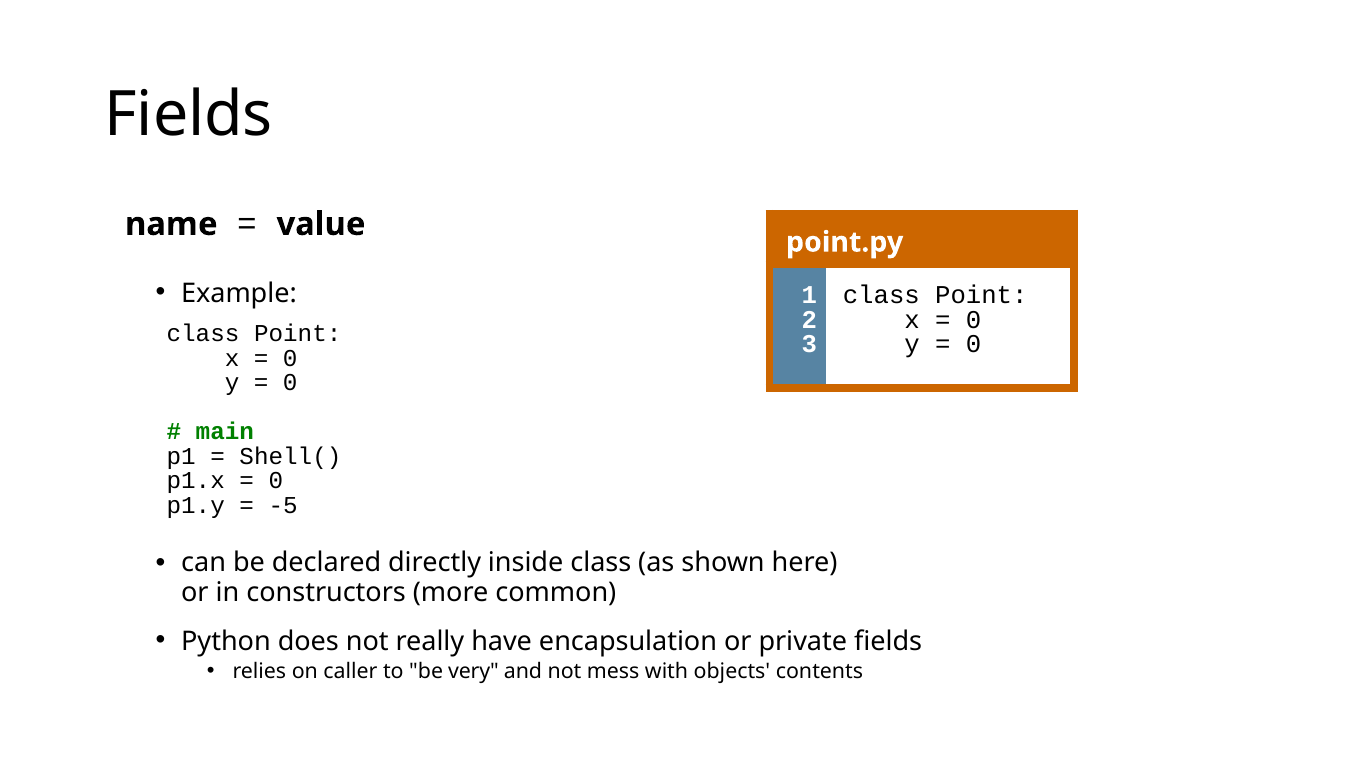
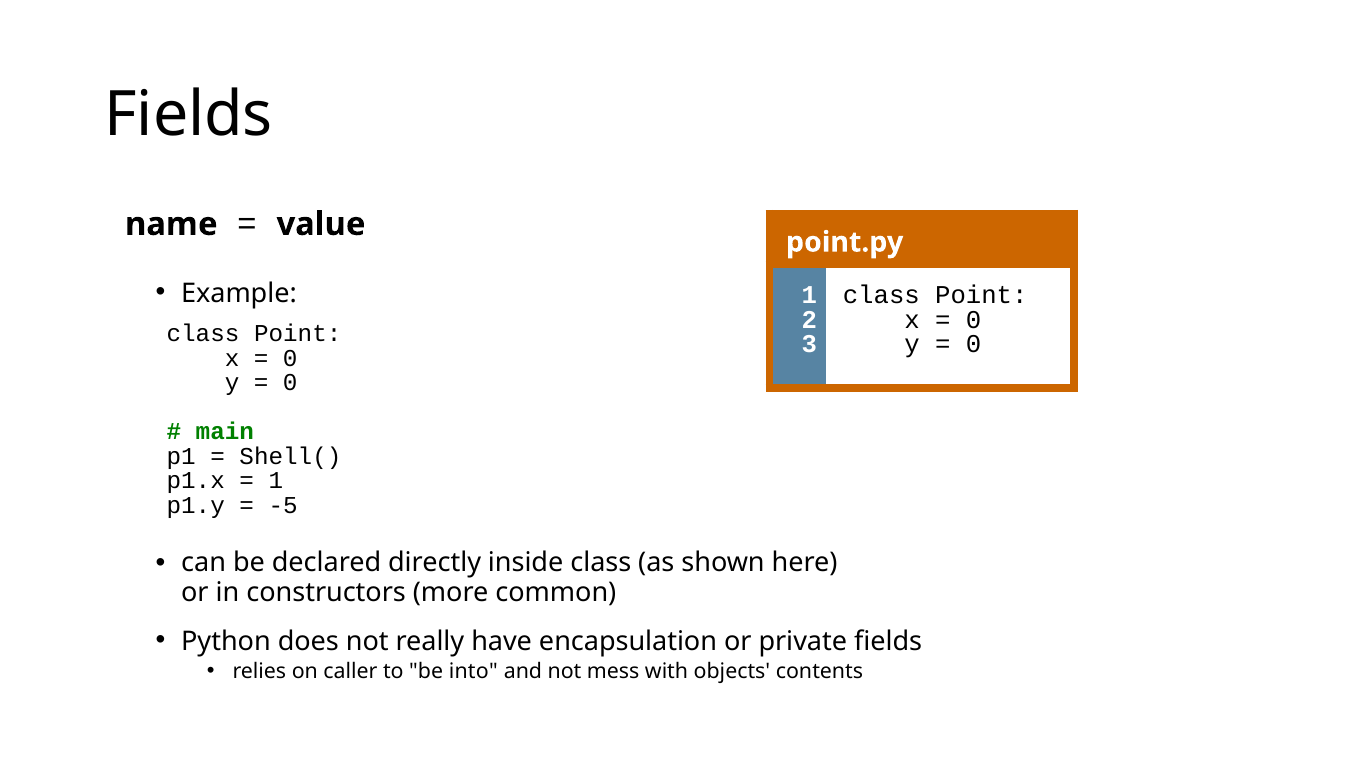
0 at (276, 481): 0 -> 1
very: very -> into
